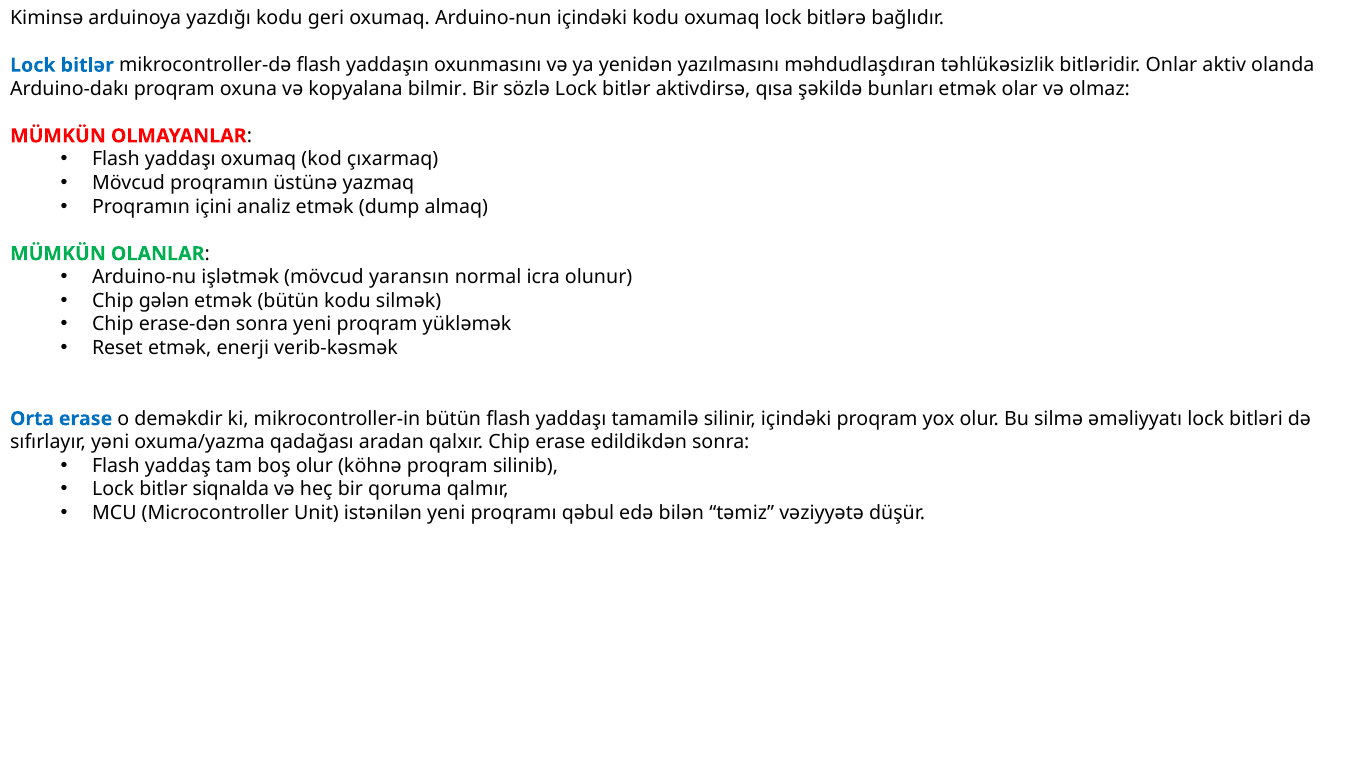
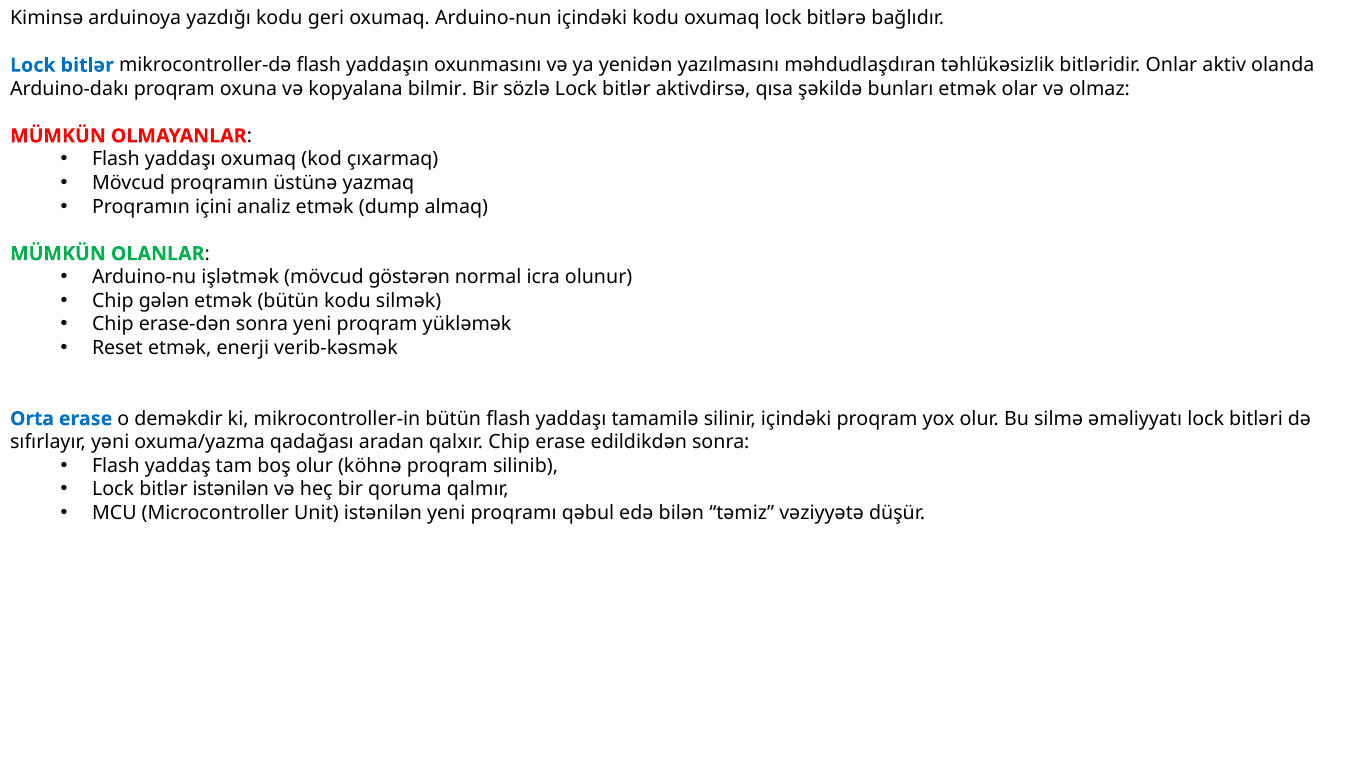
yaransın: yaransın -> göstərən
bitlər siqnalda: siqnalda -> istənilən
